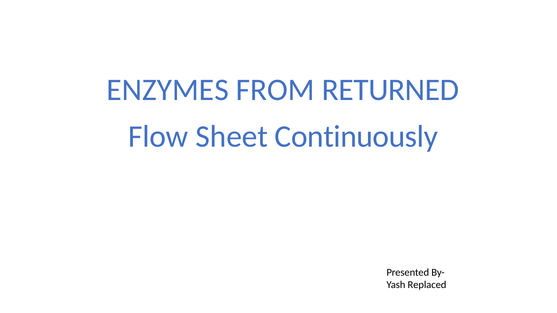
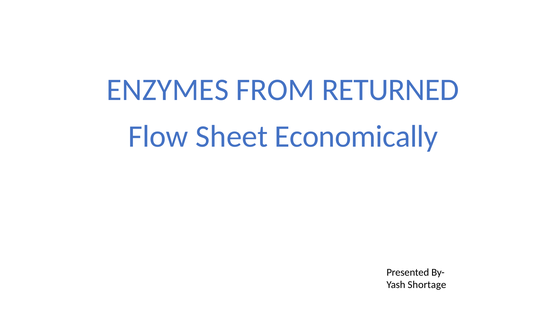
Continuously: Continuously -> Economically
Replaced: Replaced -> Shortage
